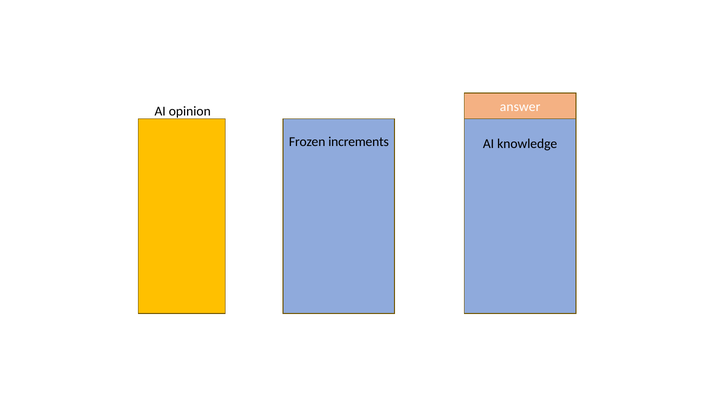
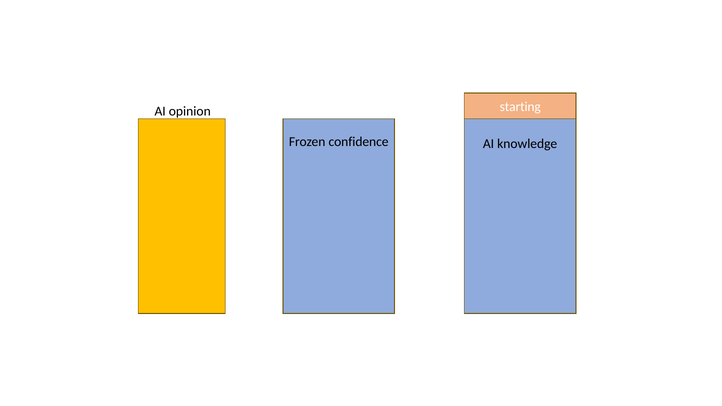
answer: answer -> starting
increments: increments -> confidence
